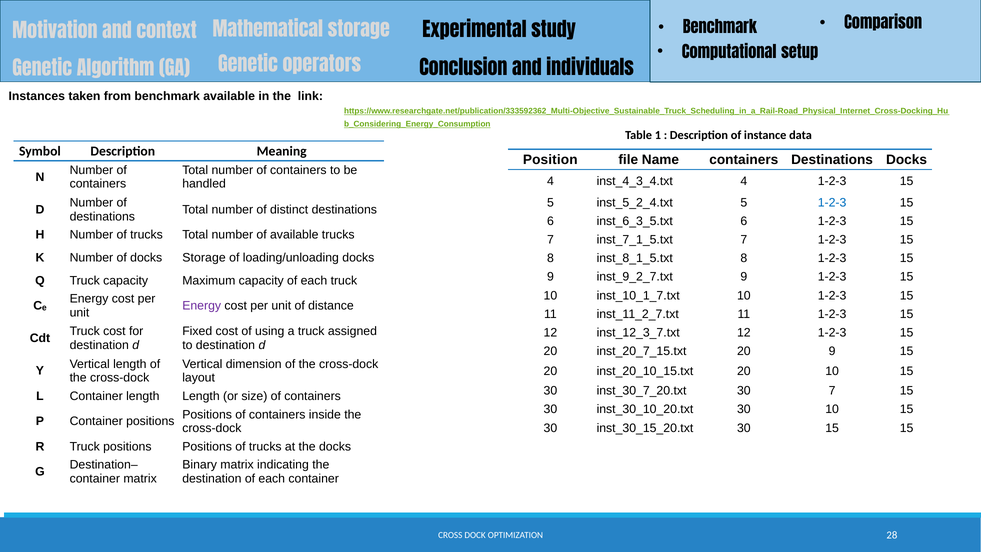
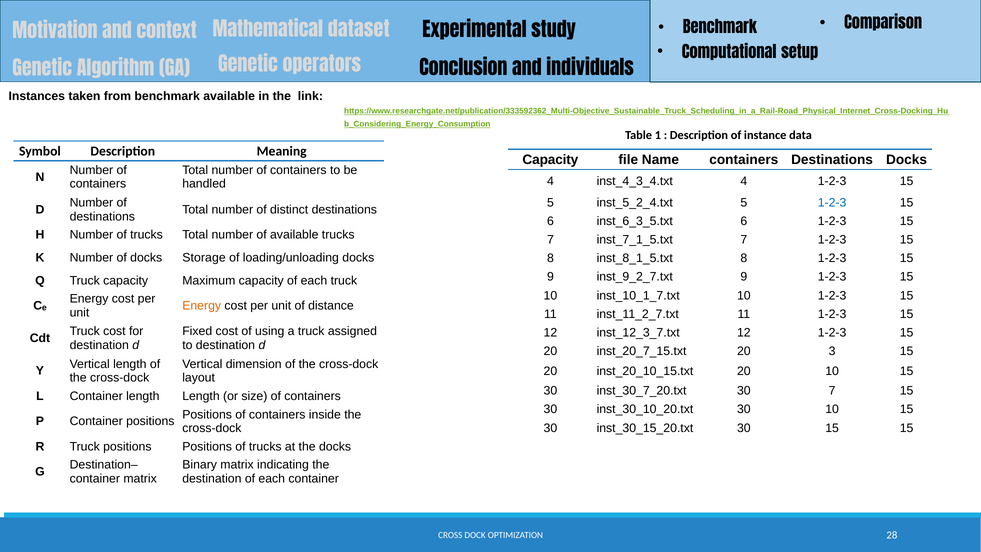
Mathematical storage: storage -> dataset
Position at (550, 159): Position -> Capacity
Energy at (202, 306) colour: purple -> orange
20 9: 9 -> 3
